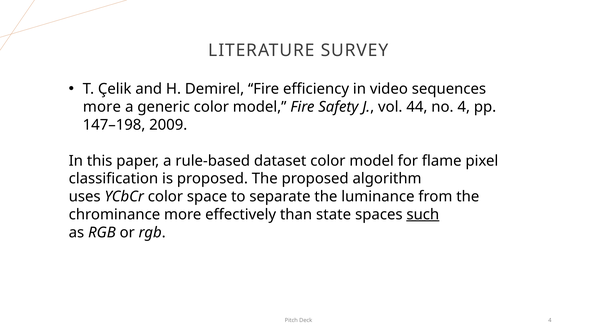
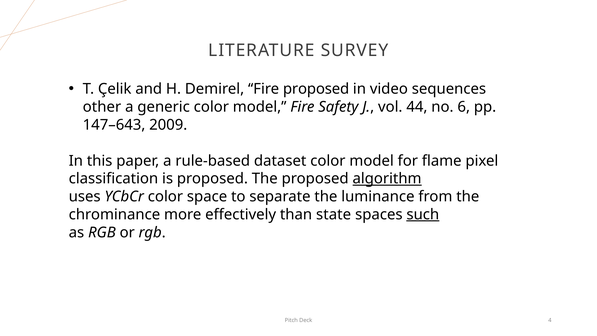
Fire efficiency: efficiency -> proposed
more at (102, 107): more -> other
no 4: 4 -> 6
147–198: 147–198 -> 147–643
algorithm underline: none -> present
